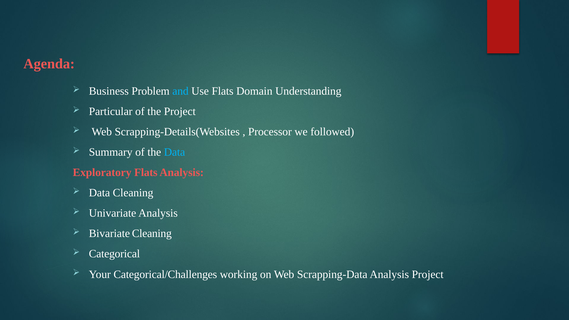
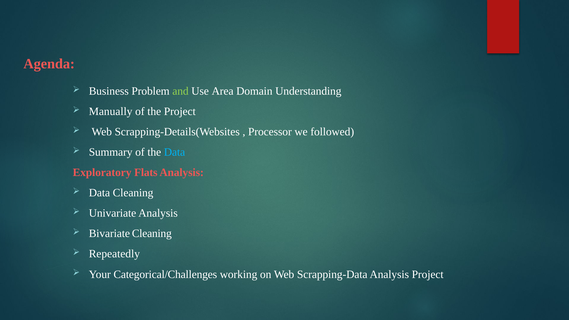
and colour: light blue -> light green
Use Flats: Flats -> Area
Particular: Particular -> Manually
Categorical: Categorical -> Repeatedly
